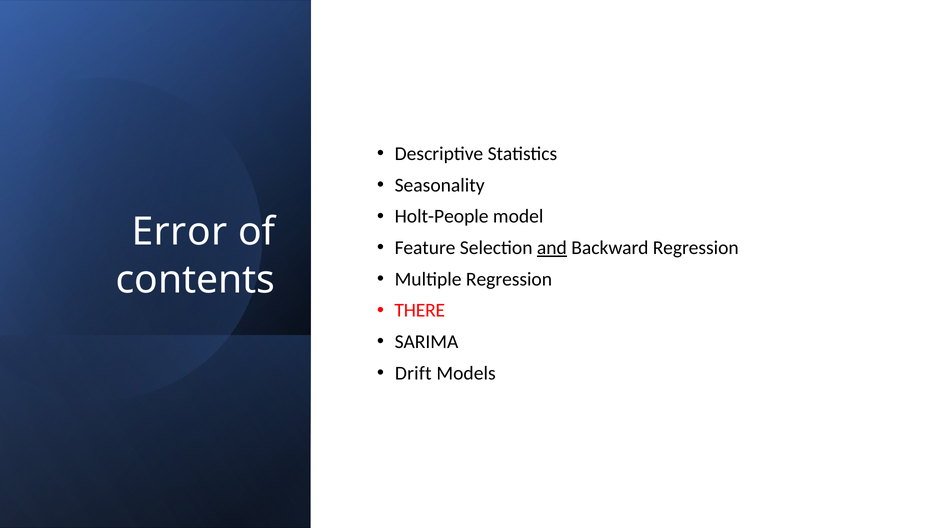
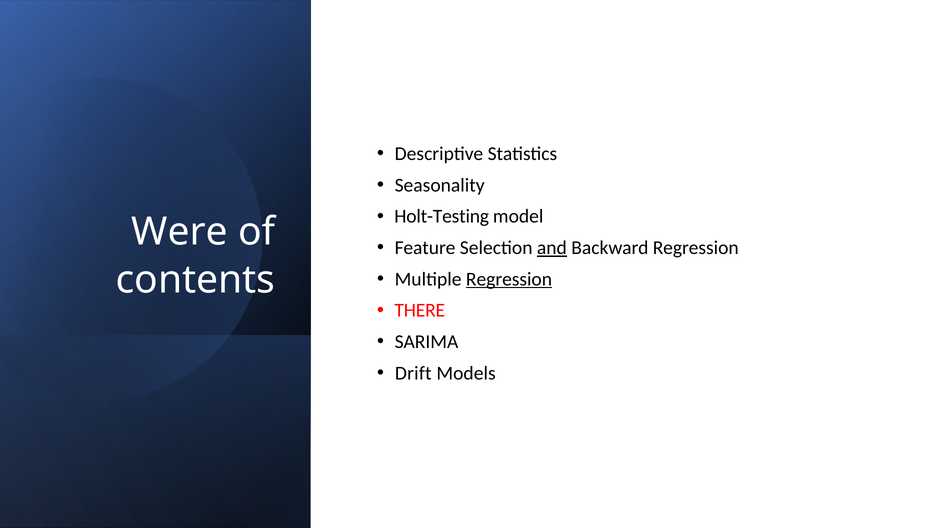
Holt-People: Holt-People -> Holt-Testing
Error: Error -> Were
Regression at (509, 279) underline: none -> present
